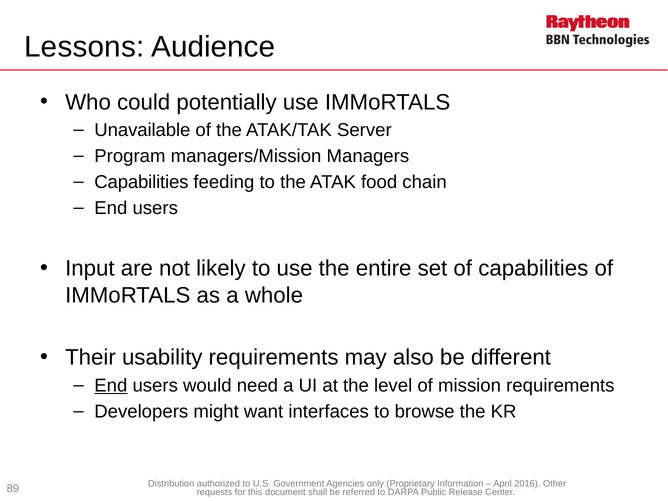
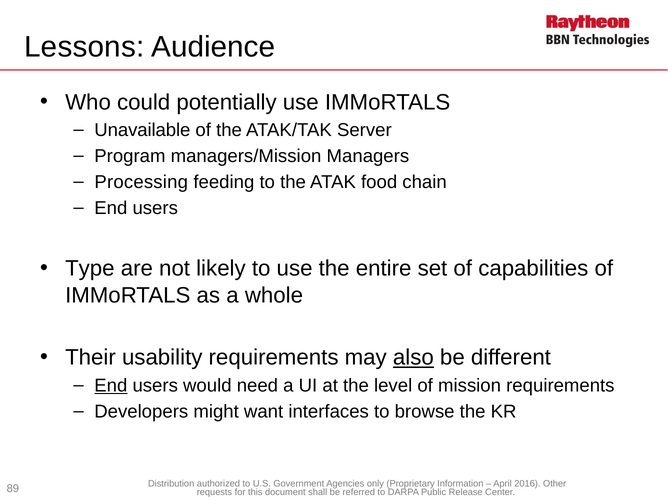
Capabilities at (141, 182): Capabilities -> Processing
Input: Input -> Type
also underline: none -> present
